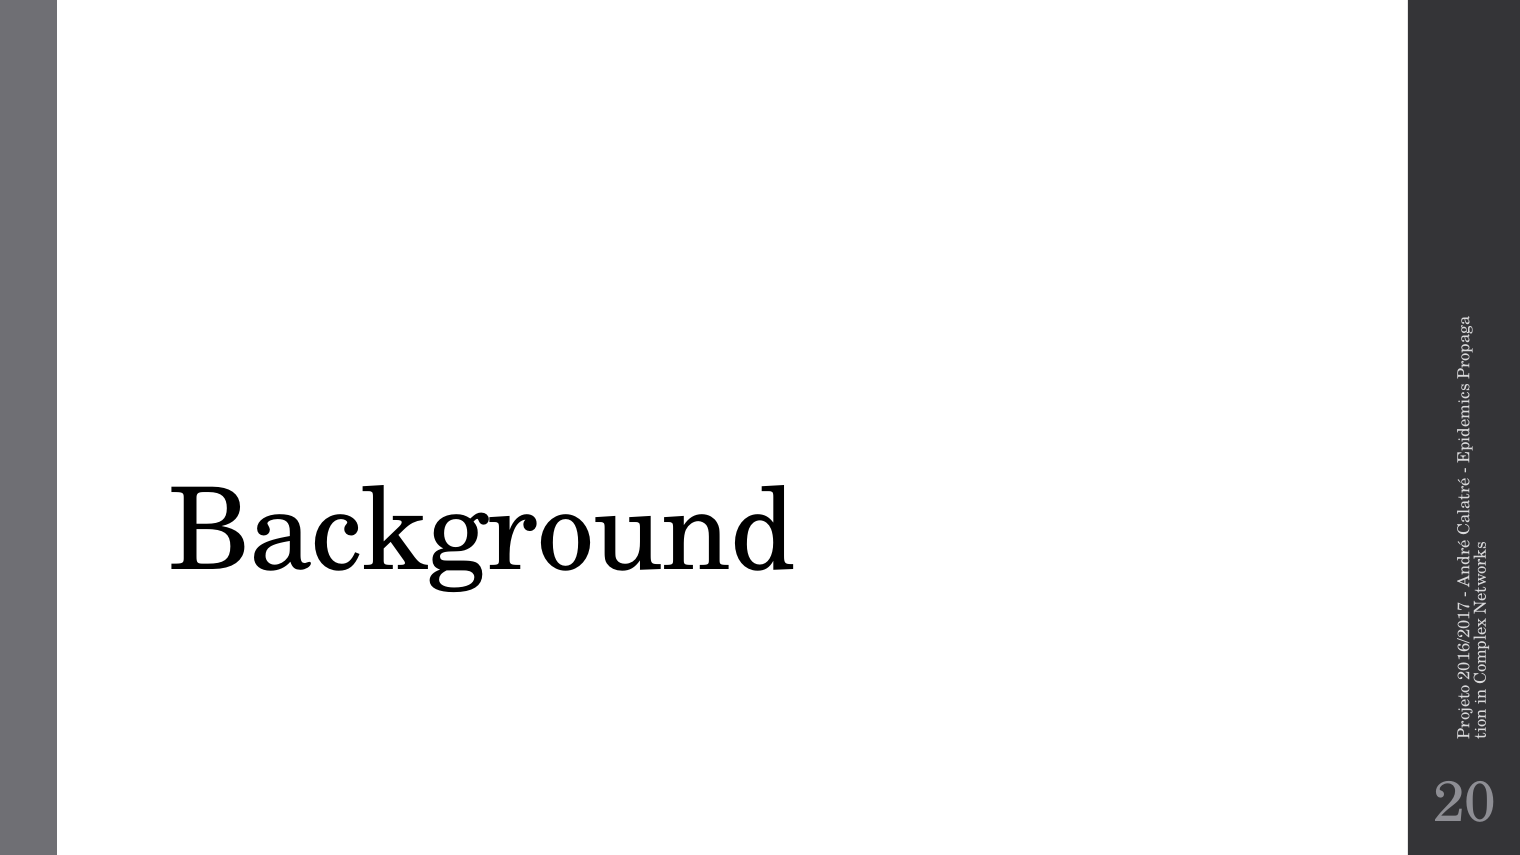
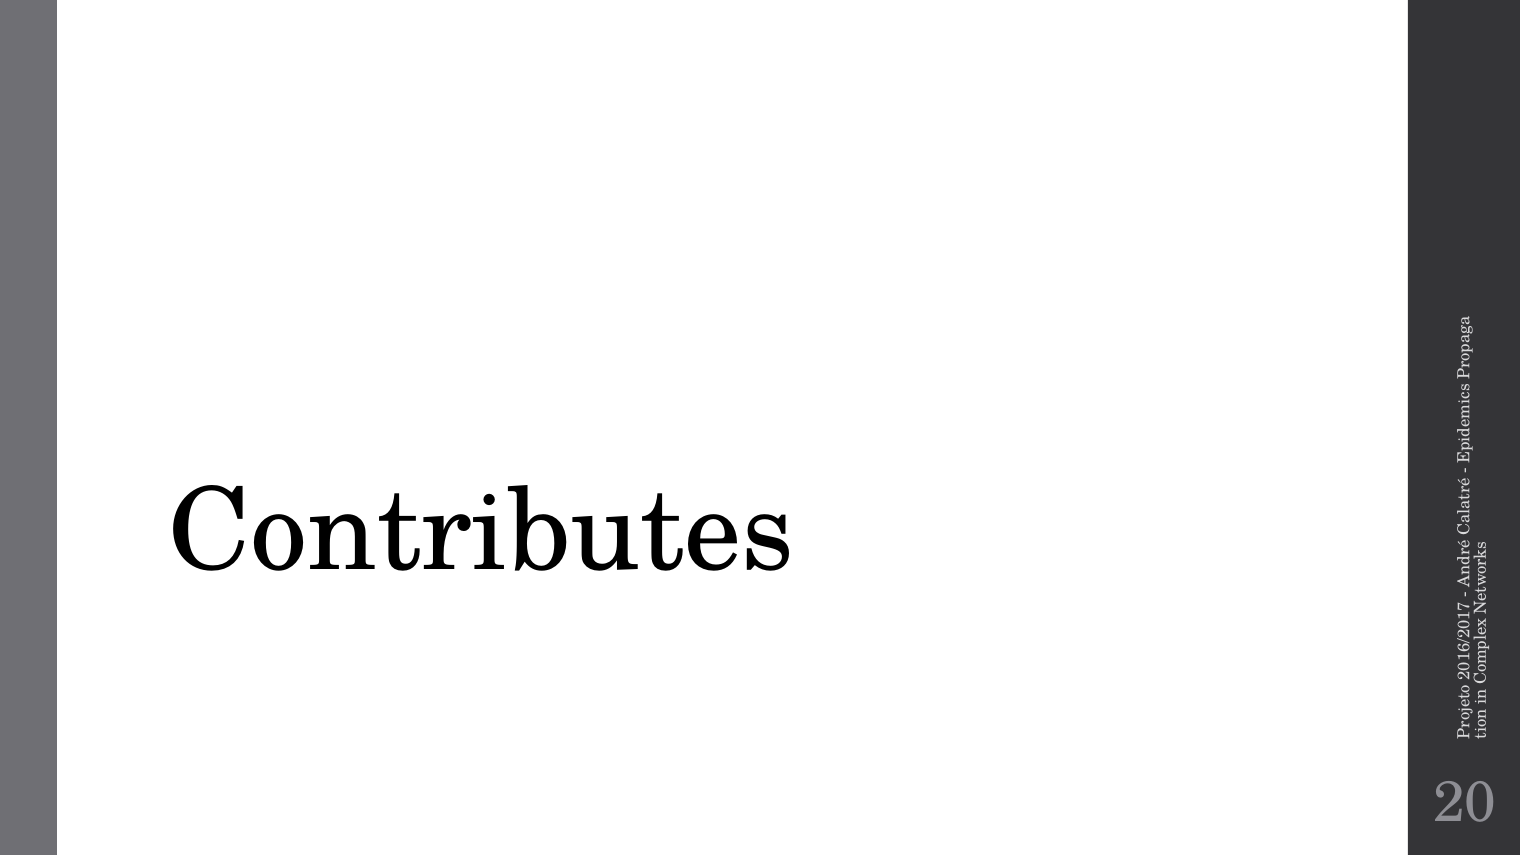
Background: Background -> Contributes
